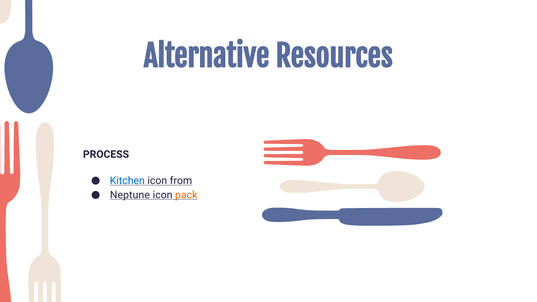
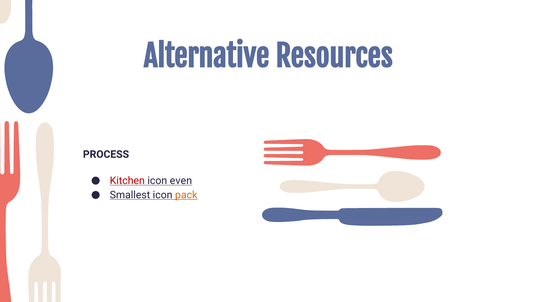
Kitchen colour: blue -> red
from: from -> even
Neptune: Neptune -> Smallest
